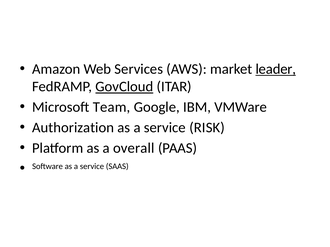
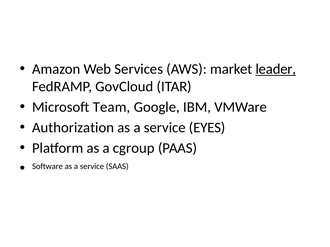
GovCloud underline: present -> none
RISK: RISK -> EYES
overall: overall -> cgroup
